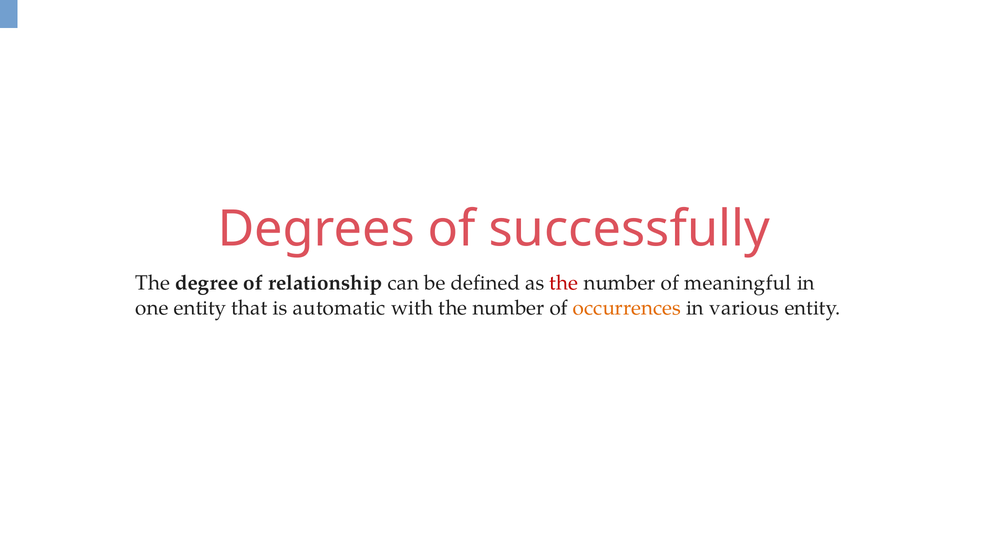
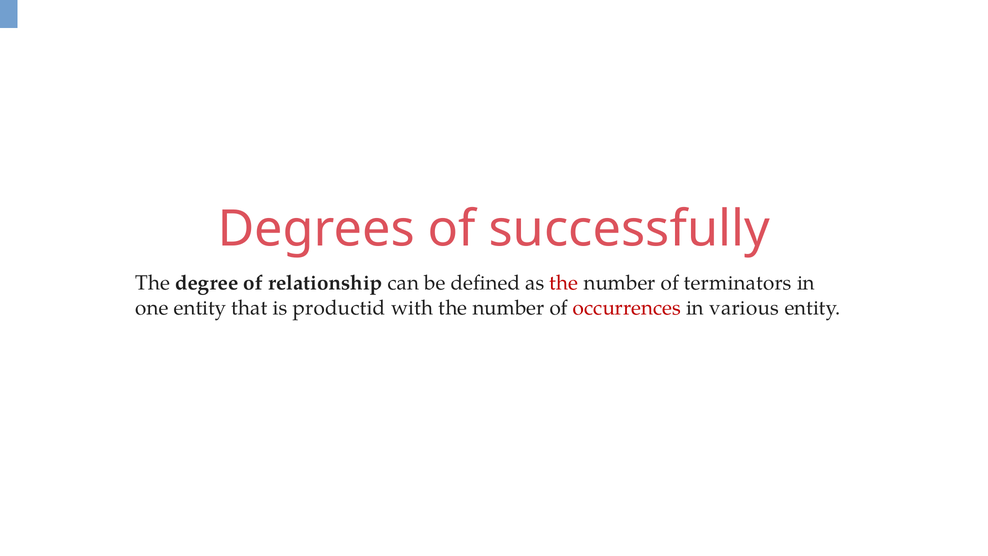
meaningful: meaningful -> terminators
automatic: automatic -> productid
occurrences colour: orange -> red
